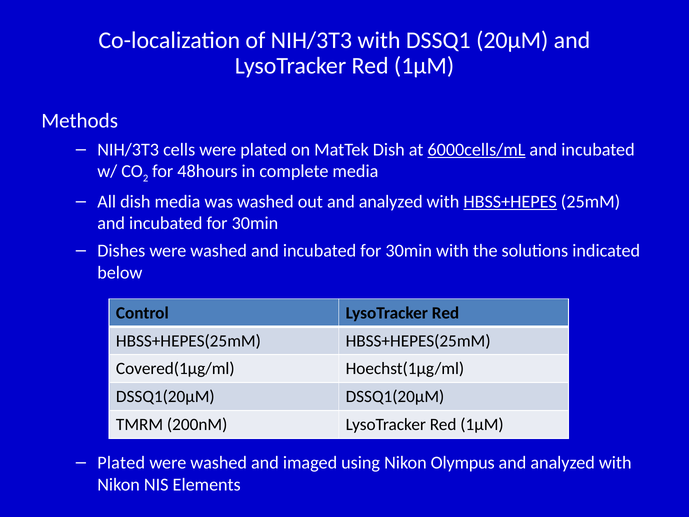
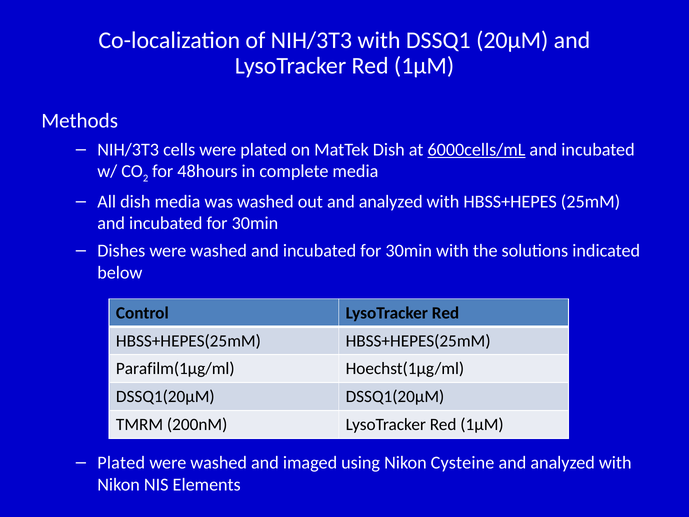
HBSS+HEPES underline: present -> none
Covered(1µg/ml: Covered(1µg/ml -> Parafilm(1µg/ml
Olympus: Olympus -> Cysteine
